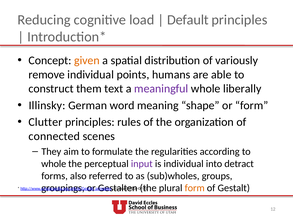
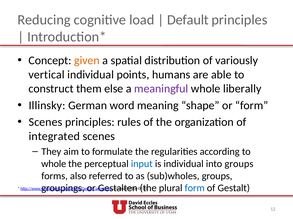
remove: remove -> vertical
text: text -> else
Clutter at (45, 123): Clutter -> Scenes
connected: connected -> integrated
input colour: purple -> blue
into detract: detract -> groups
form at (195, 189) colour: orange -> blue
